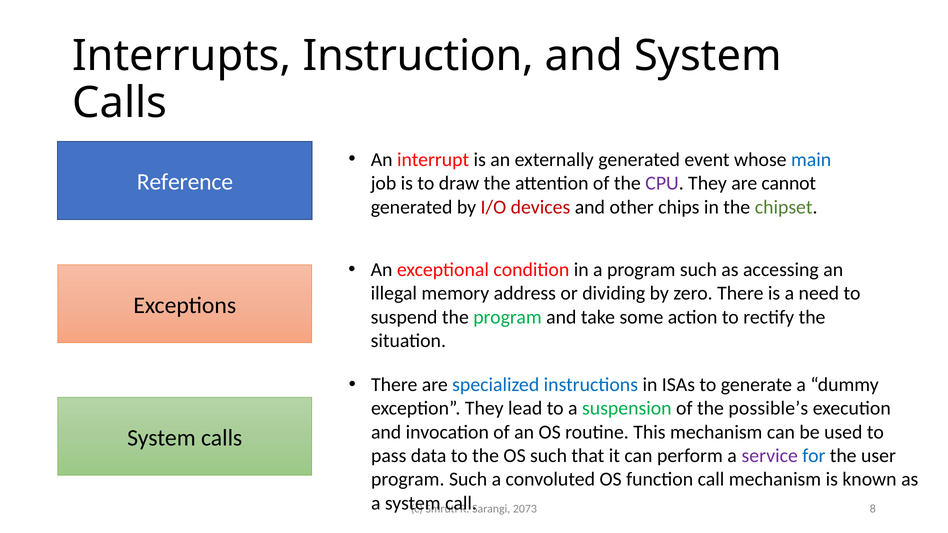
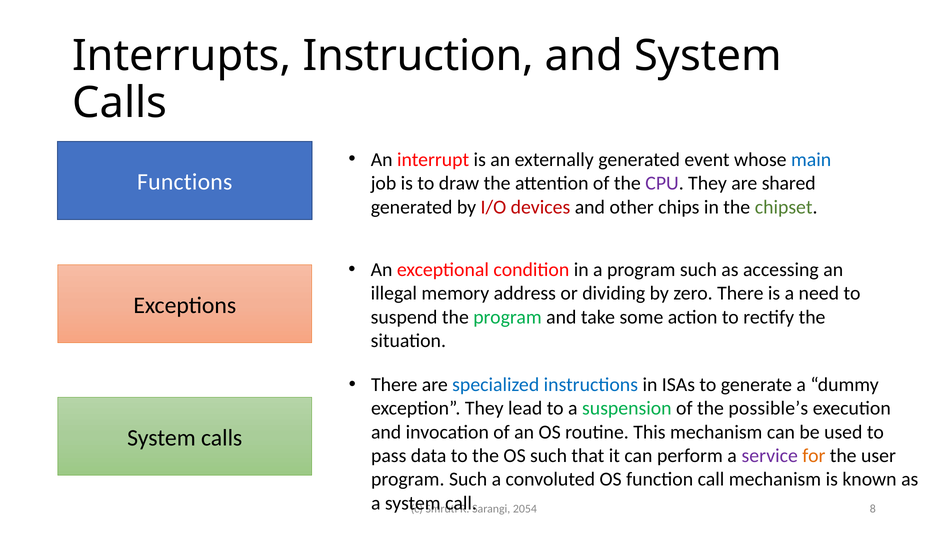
Reference: Reference -> Functions
cannot: cannot -> shared
for colour: blue -> orange
2073: 2073 -> 2054
